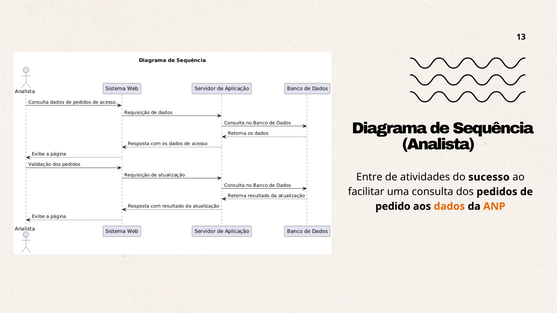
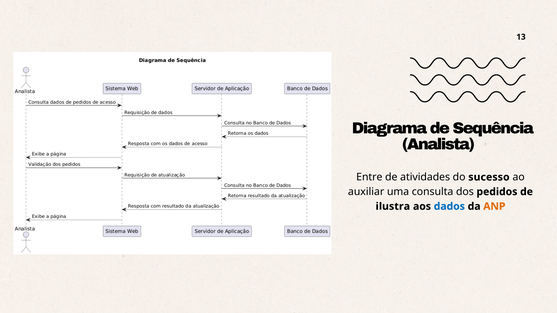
facilitar: facilitar -> auxiliar
pedido: pedido -> ilustra
dados colour: orange -> blue
